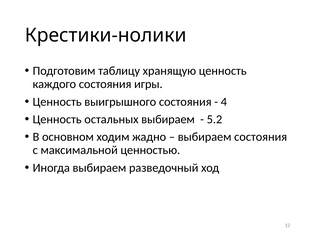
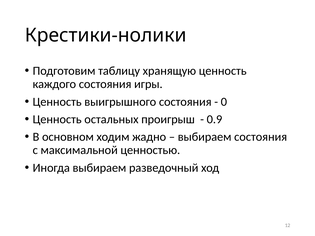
4: 4 -> 0
остальных выбираем: выбираем -> проигрыш
5.2: 5.2 -> 0.9
